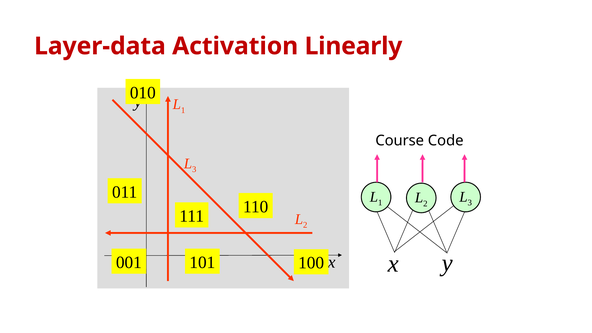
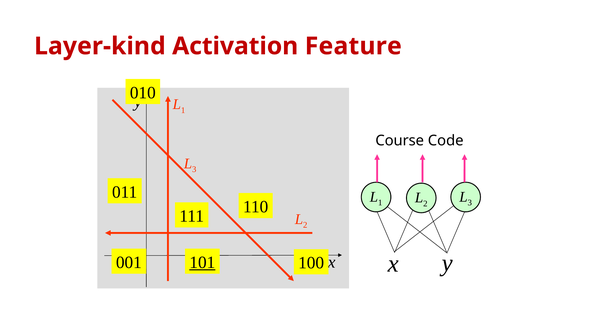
Layer-data: Layer-data -> Layer-kind
Linearly: Linearly -> Feature
101 underline: none -> present
